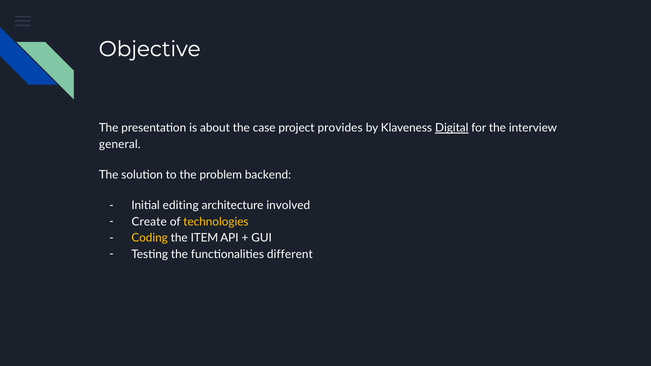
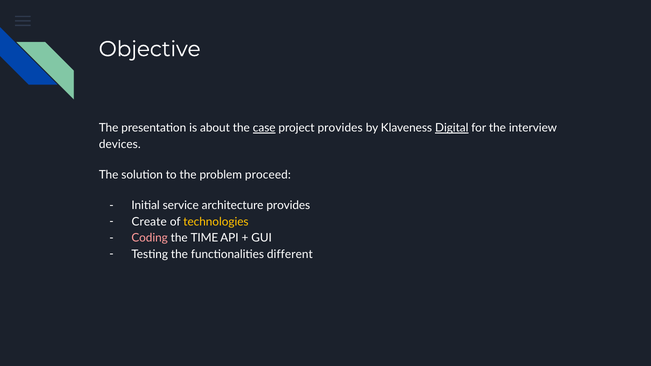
case underline: none -> present
general: general -> devices
backend: backend -> proceed
editing: editing -> service
architecture involved: involved -> provides
Coding colour: yellow -> pink
ITEM: ITEM -> TIME
